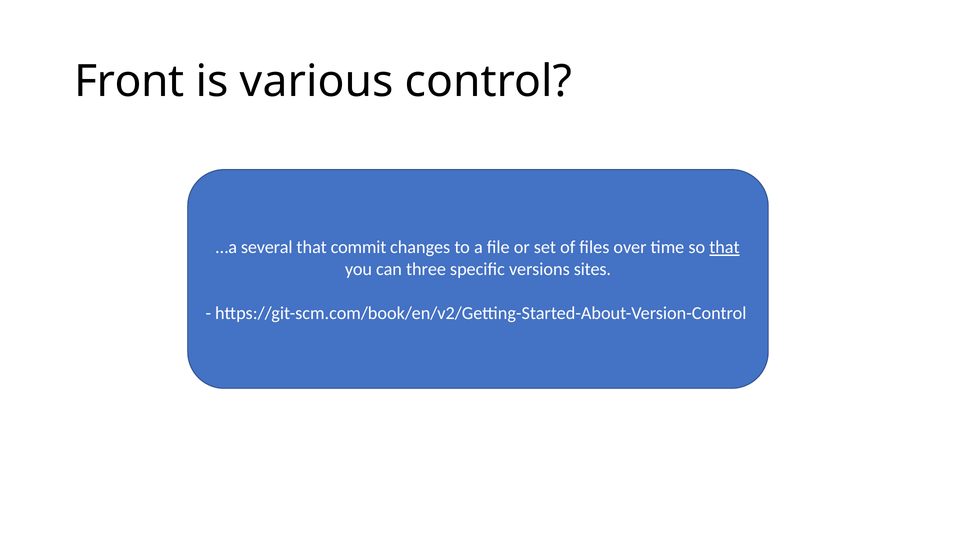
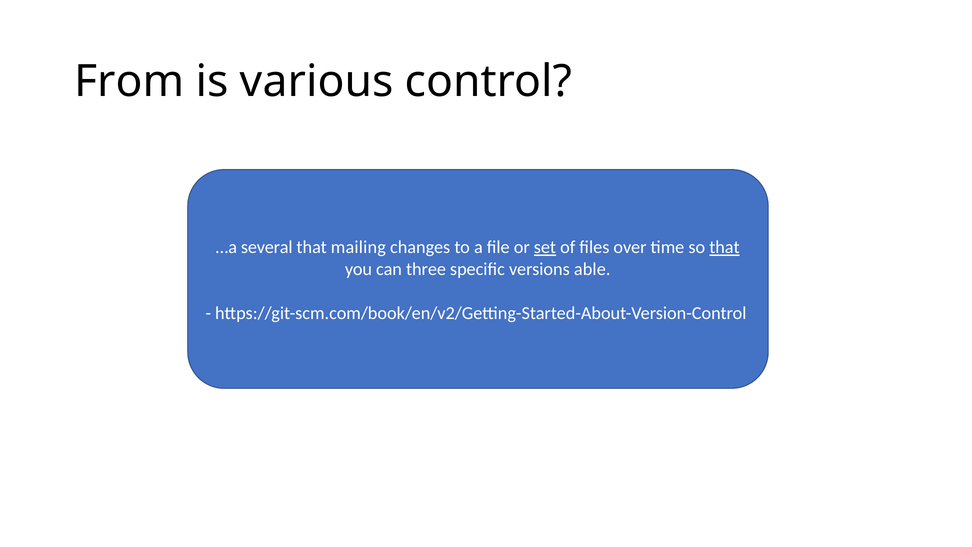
Front: Front -> From
commit: commit -> mailing
set underline: none -> present
sites: sites -> able
